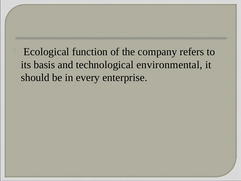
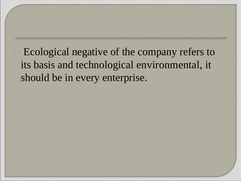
function: function -> negative
